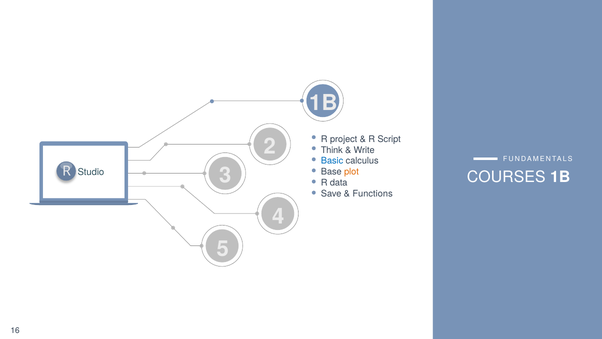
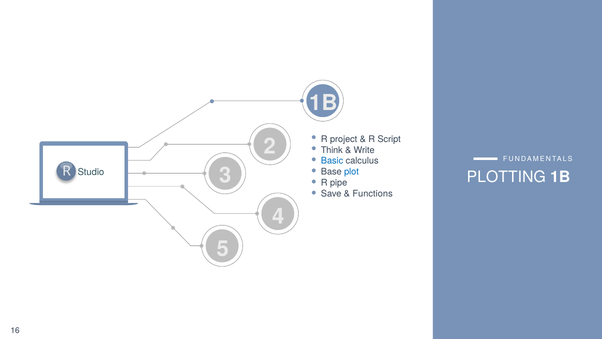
plot colour: orange -> blue
COURSES: COURSES -> PLOTTING
data: data -> pipe
